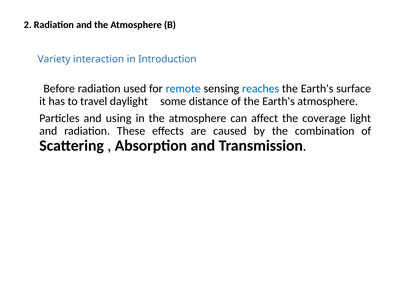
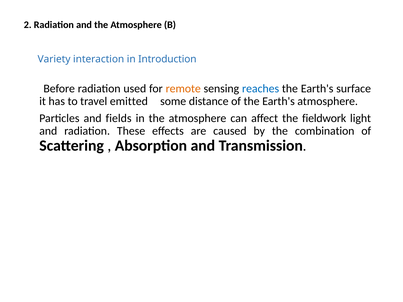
remote colour: blue -> orange
daylight: daylight -> emitted
using: using -> fields
coverage: coverage -> fieldwork
